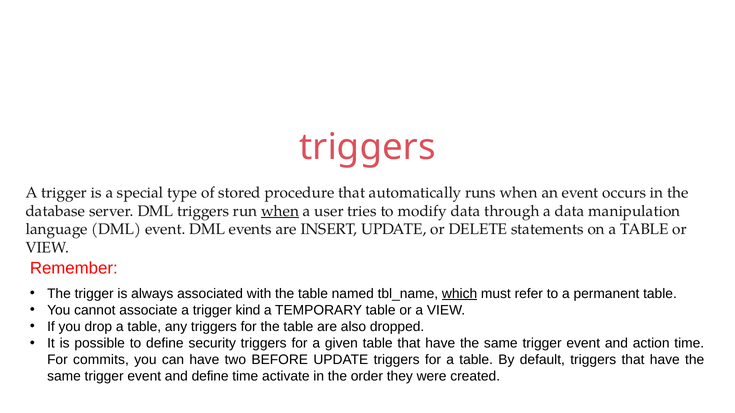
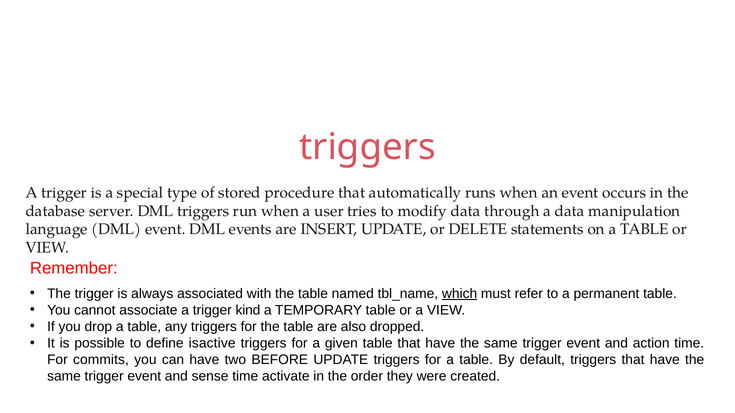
when at (280, 211) underline: present -> none
security: security -> isactive
and define: define -> sense
